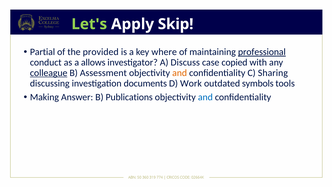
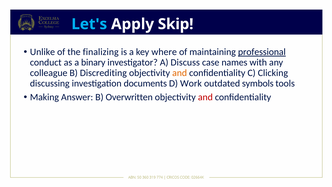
Let's colour: light green -> light blue
Partial: Partial -> Unlike
provided: provided -> finalizing
allows: allows -> binary
copied: copied -> names
colleague underline: present -> none
Assessment: Assessment -> Discrediting
Sharing: Sharing -> Clicking
Publications: Publications -> Overwritten
and at (205, 97) colour: blue -> red
